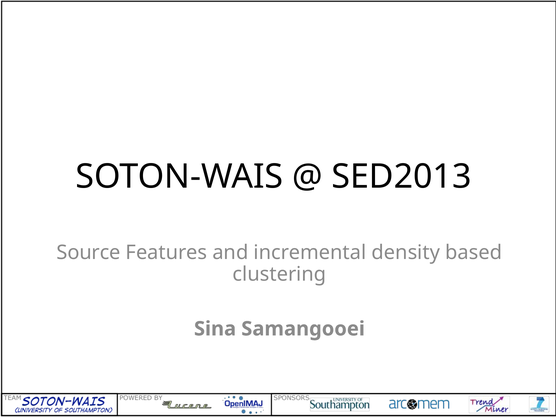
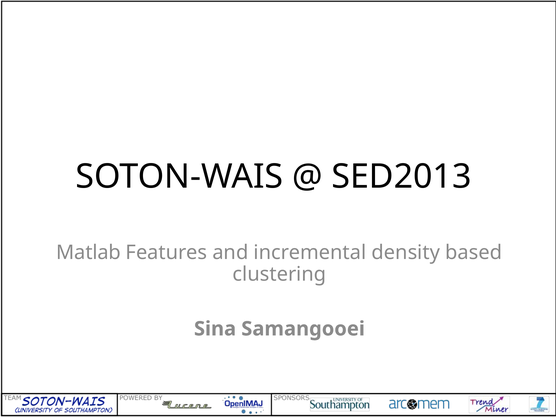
Source: Source -> Matlab
